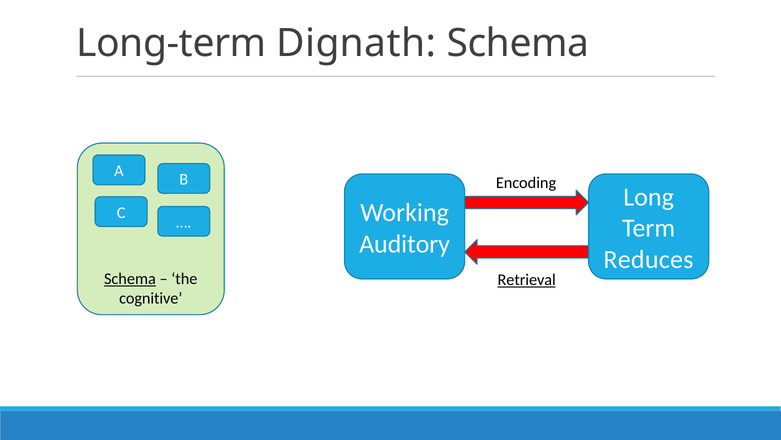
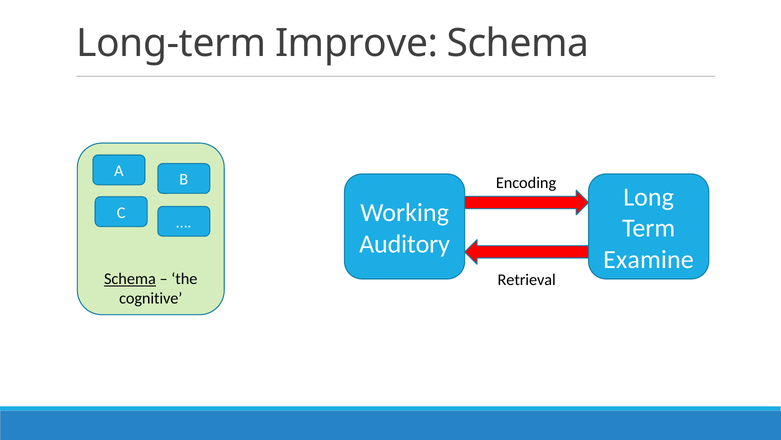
Dignath: Dignath -> Improve
Reduces: Reduces -> Examine
Retrieval underline: present -> none
